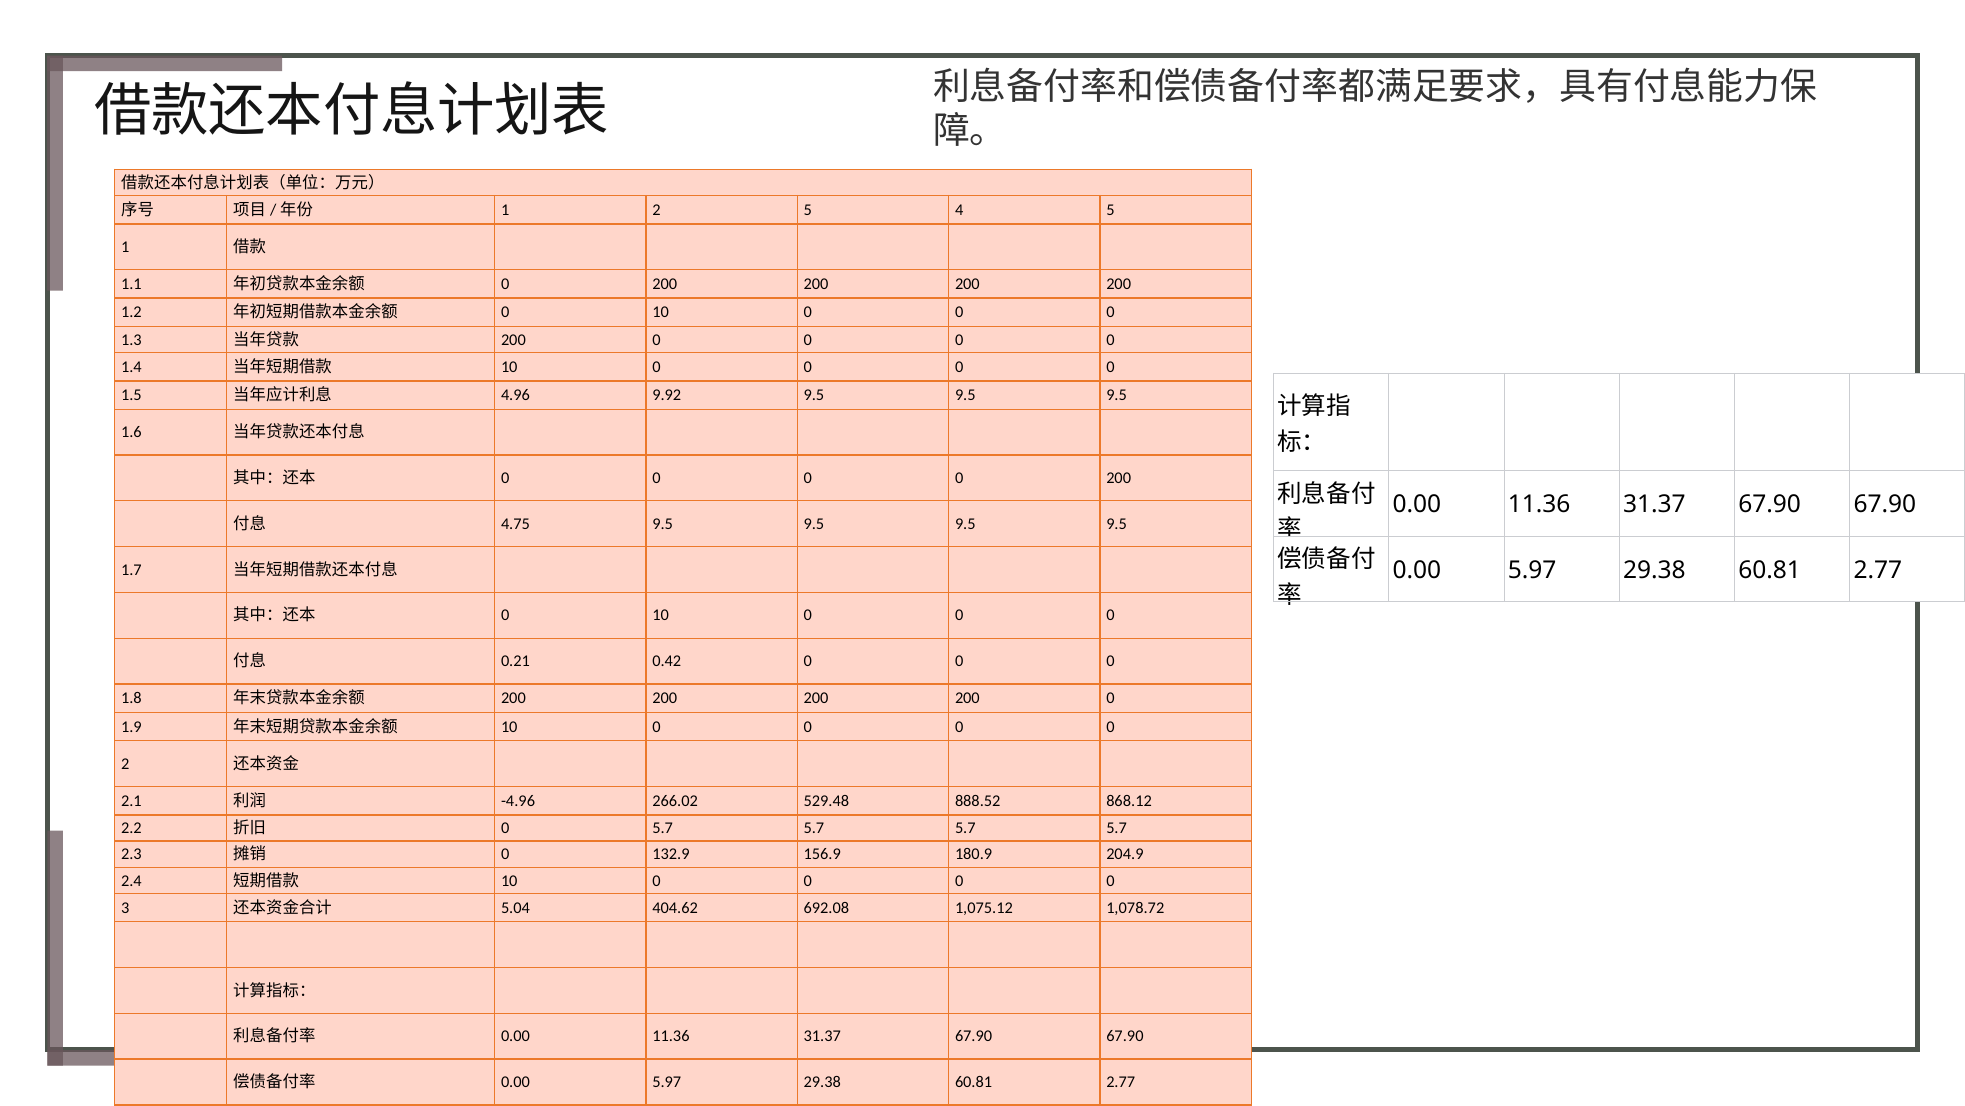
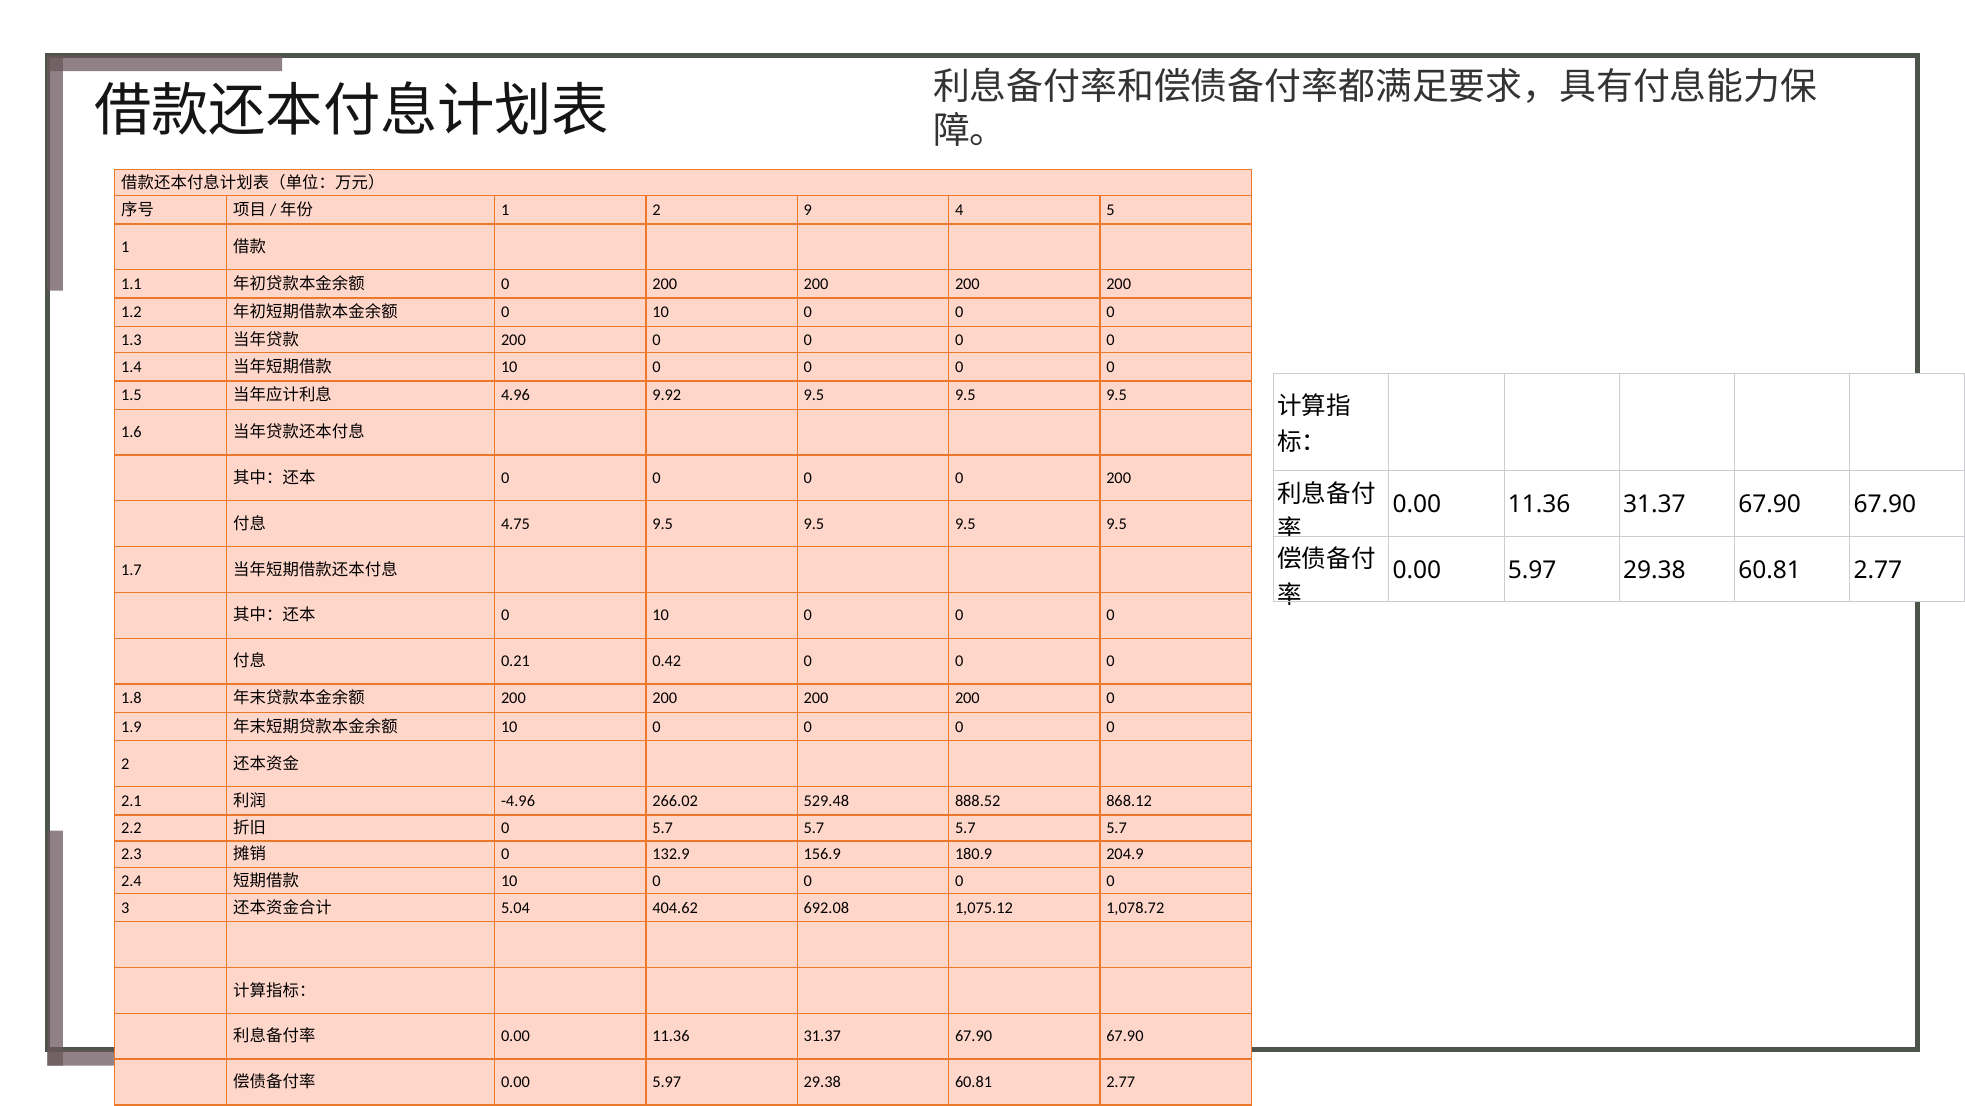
2 5: 5 -> 9
